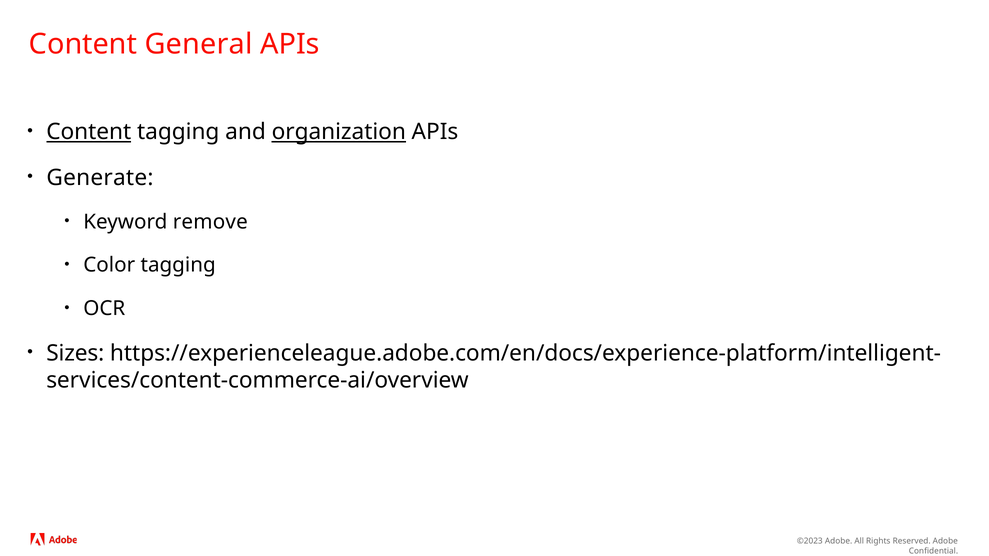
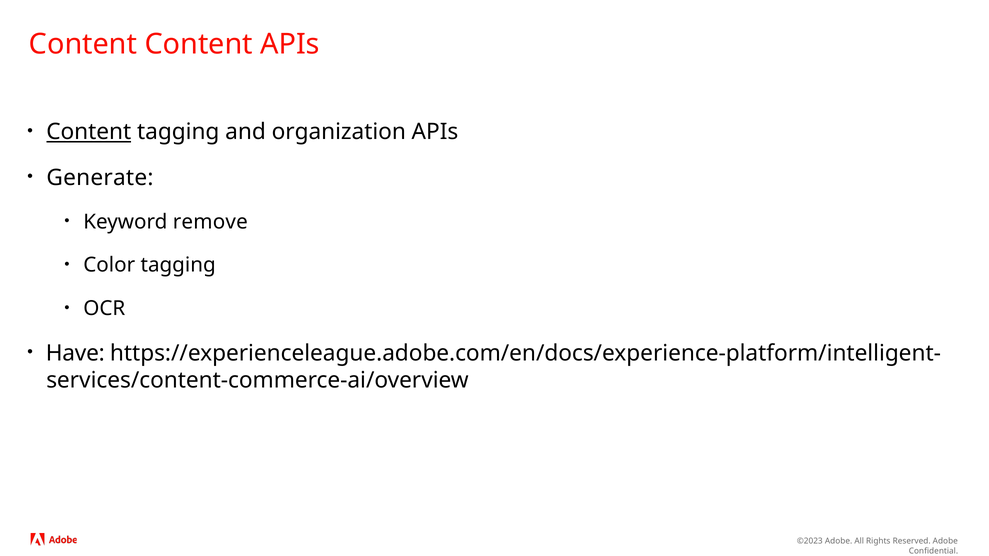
Content General: General -> Content
organization underline: present -> none
Sizes: Sizes -> Have
